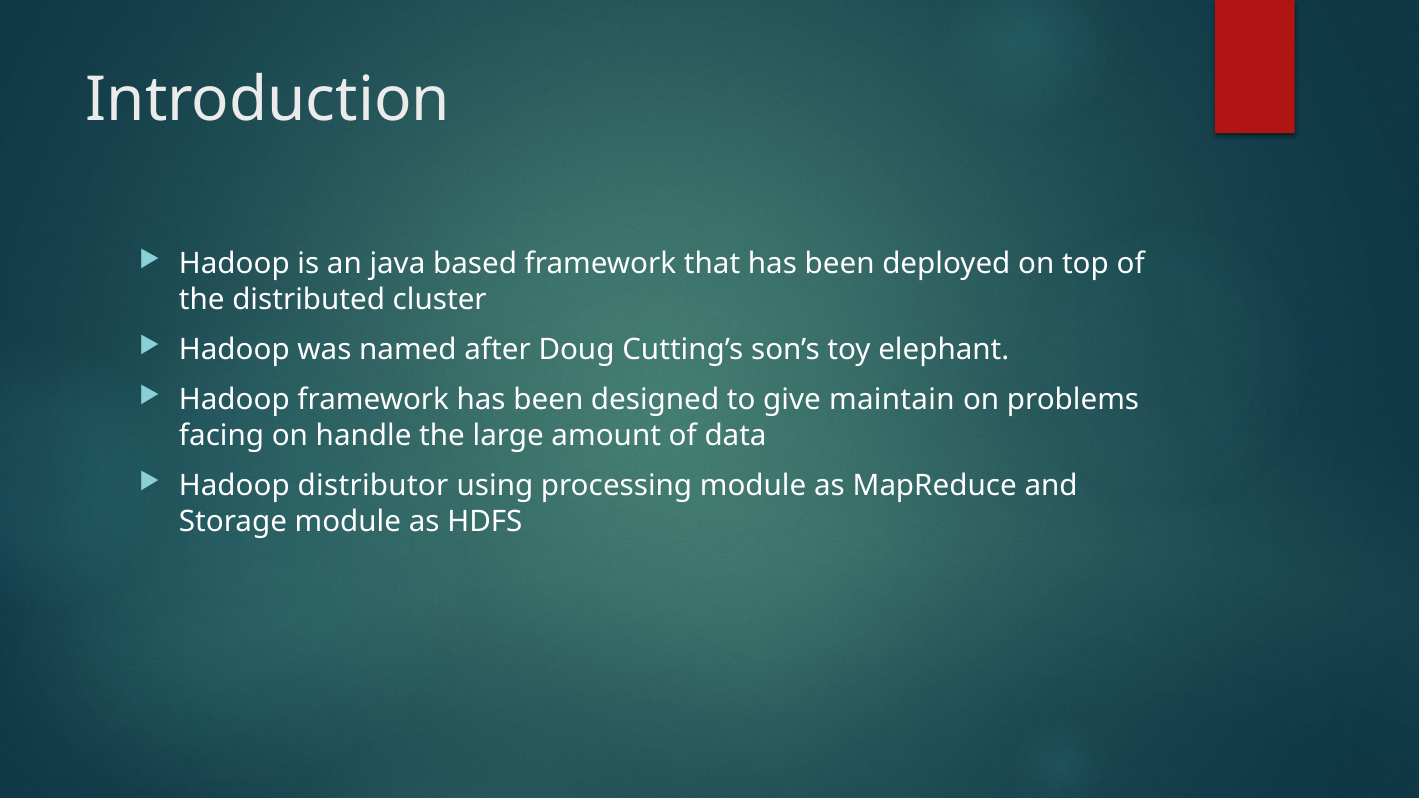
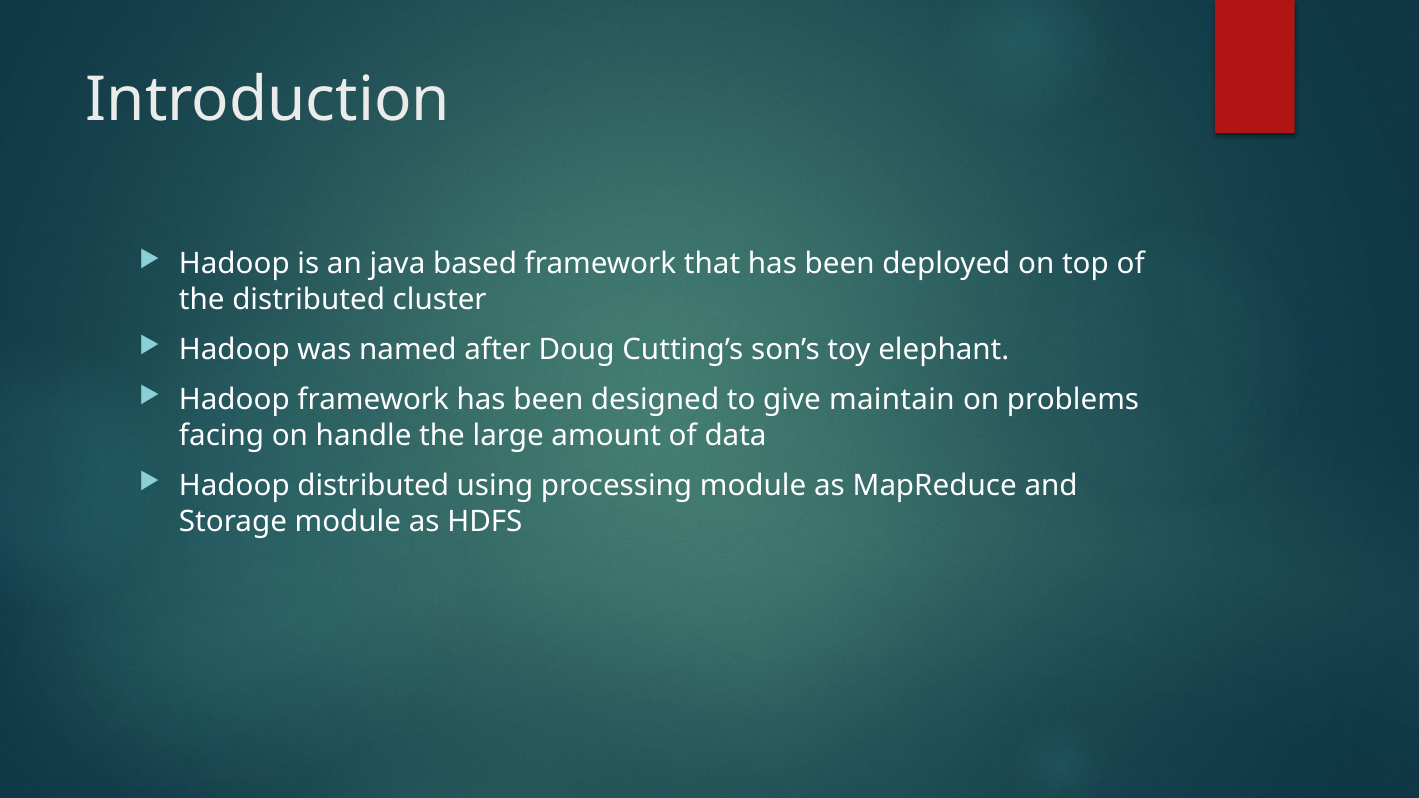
Hadoop distributor: distributor -> distributed
